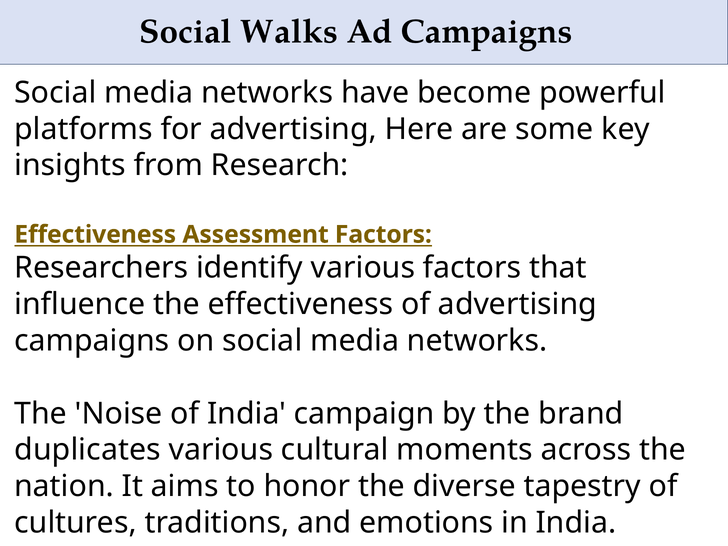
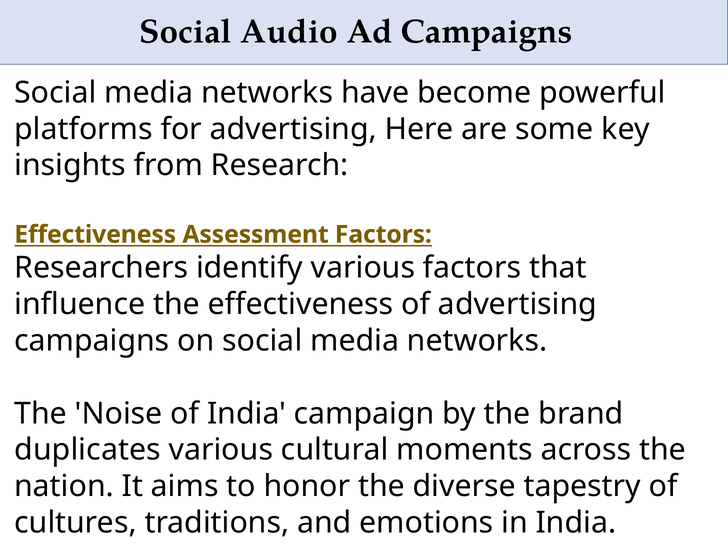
Walks: Walks -> Audio
